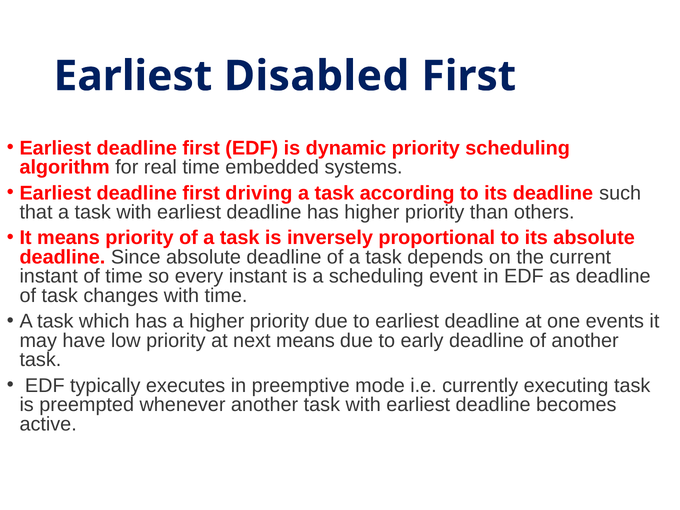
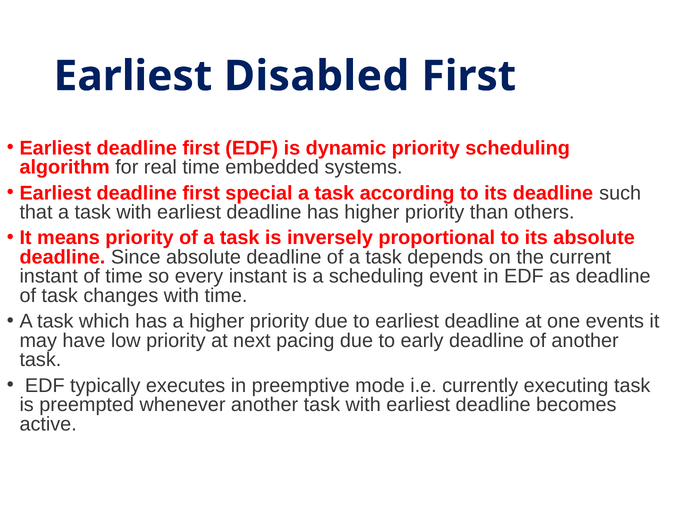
driving: driving -> special
next means: means -> pacing
